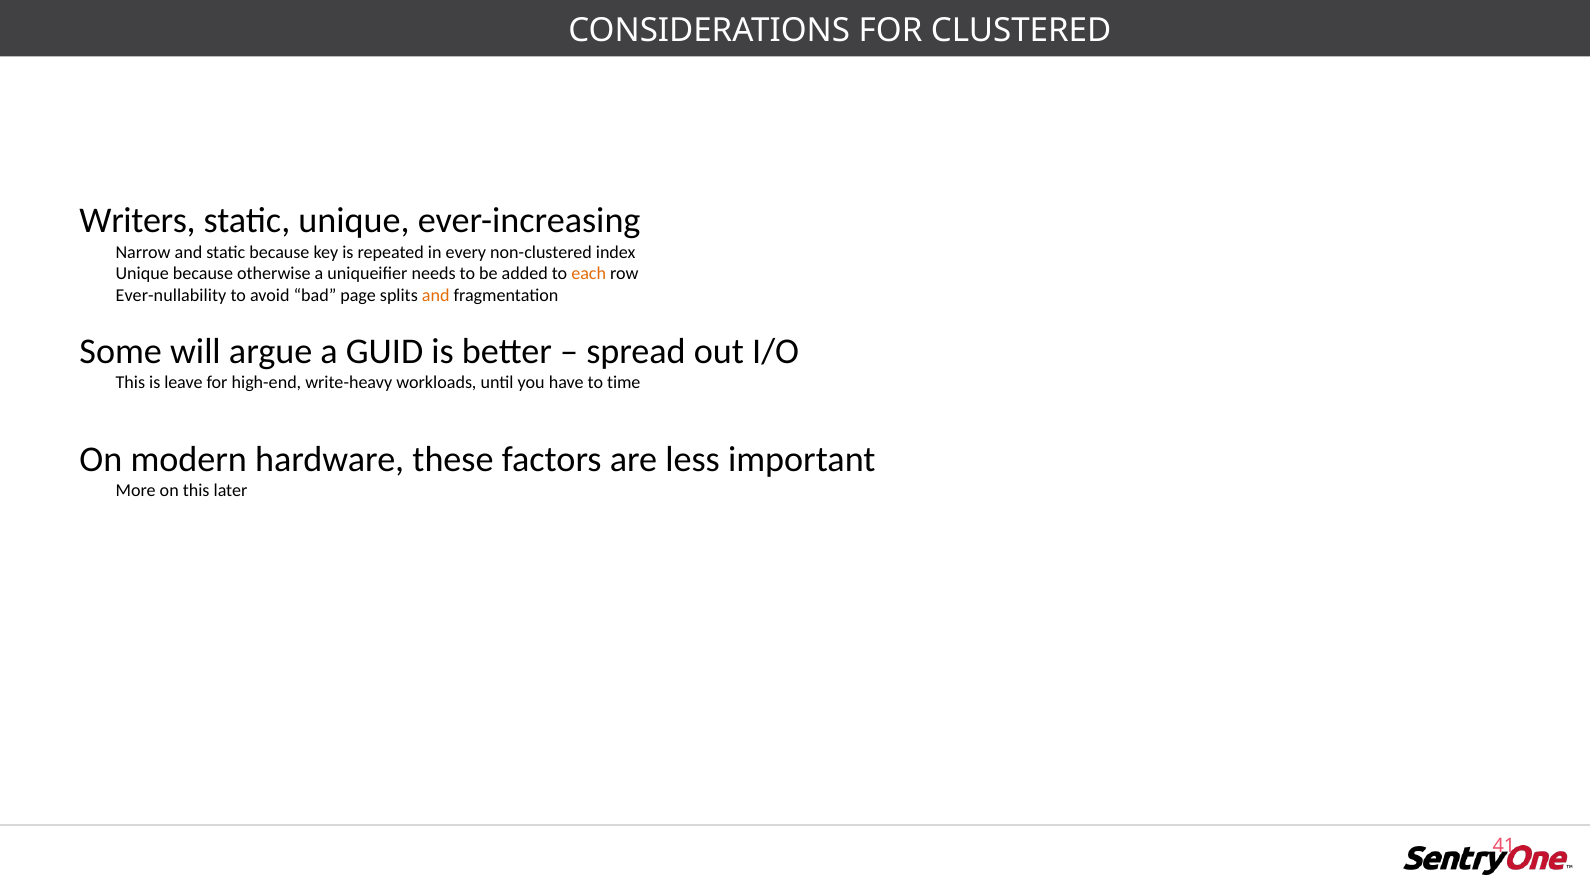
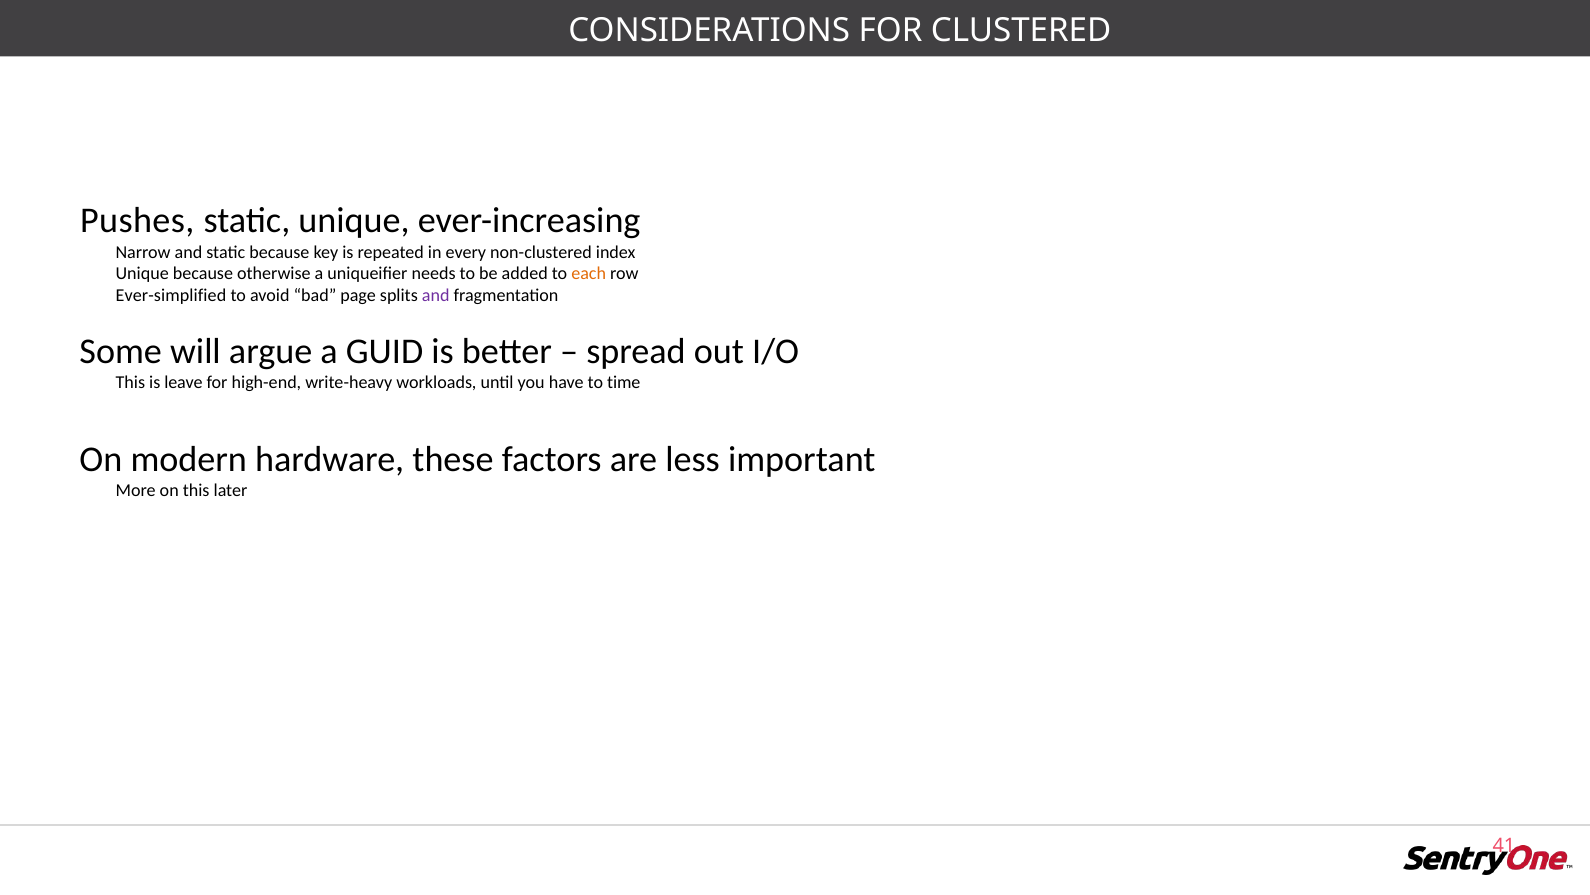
Writers: Writers -> Pushes
Ever-nullability: Ever-nullability -> Ever-simplified
and at (436, 295) colour: orange -> purple
